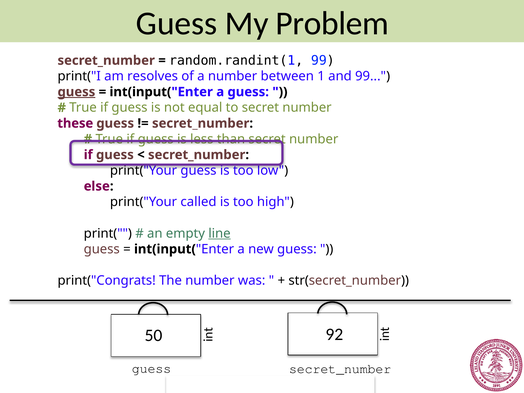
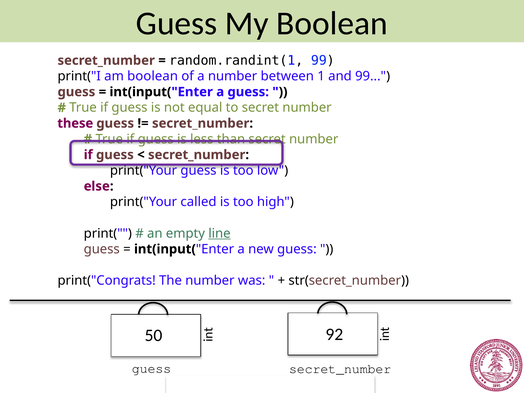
My Problem: Problem -> Boolean
am resolves: resolves -> boolean
guess at (76, 92) underline: present -> none
